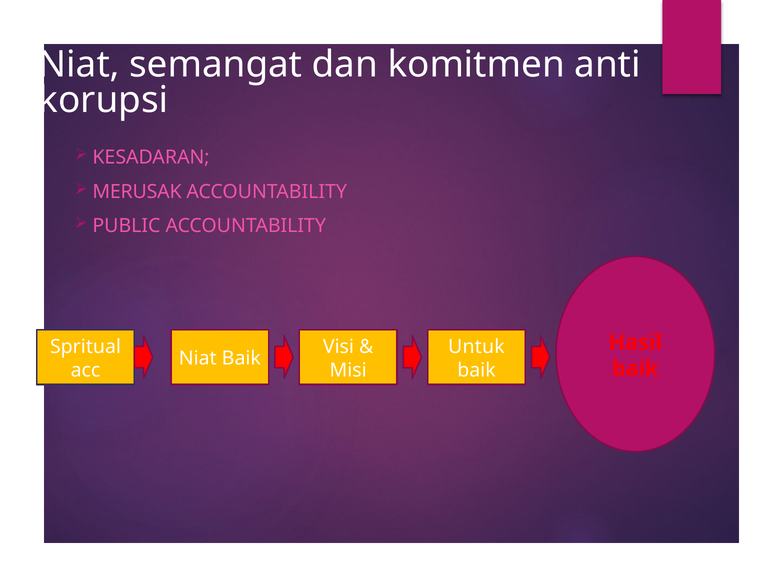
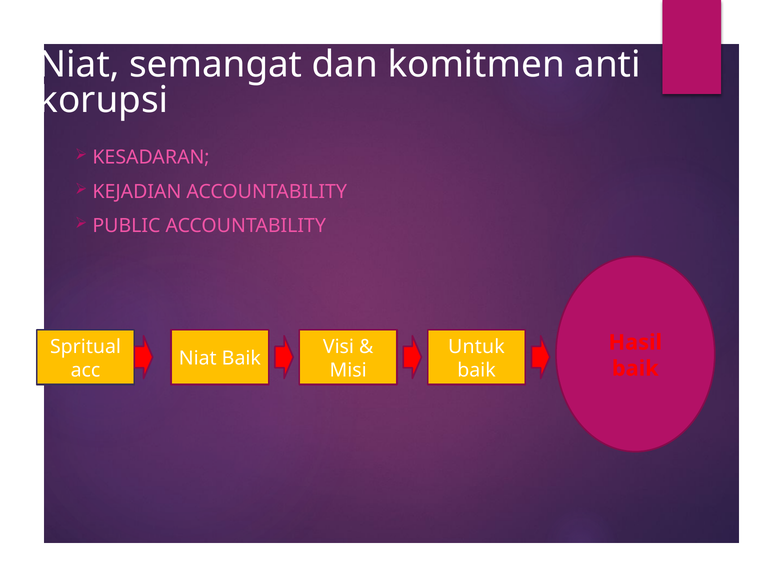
MERUSAK: MERUSAK -> KEJADIAN
